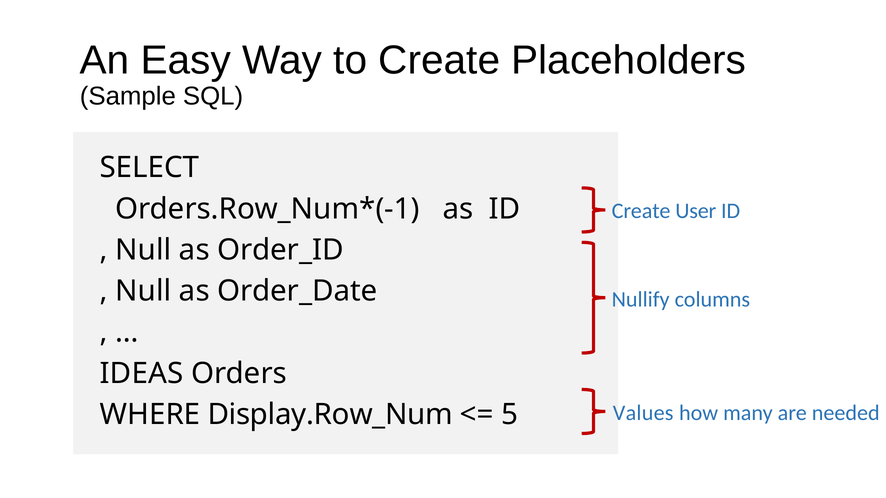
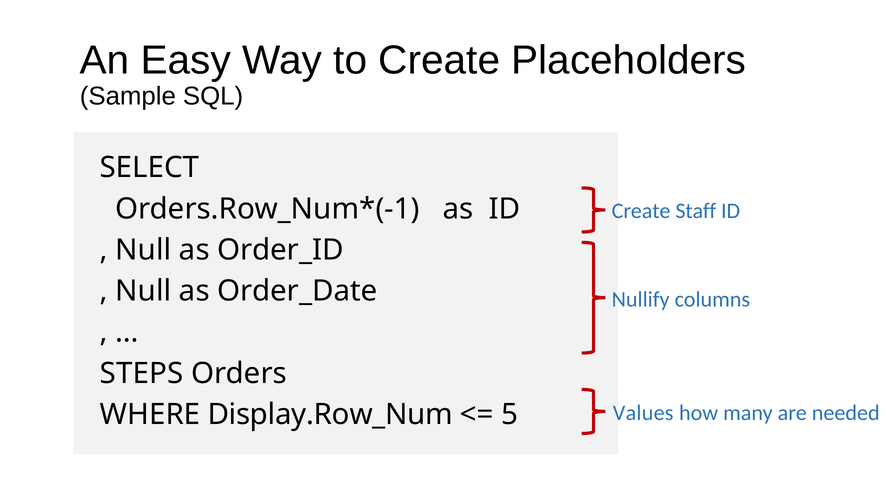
User: User -> Staff
IDEAS: IDEAS -> STEPS
